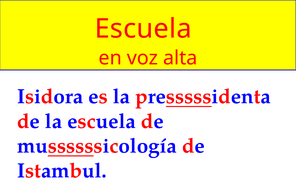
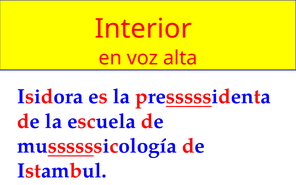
Escuela at (143, 29): Escuela -> Interior
